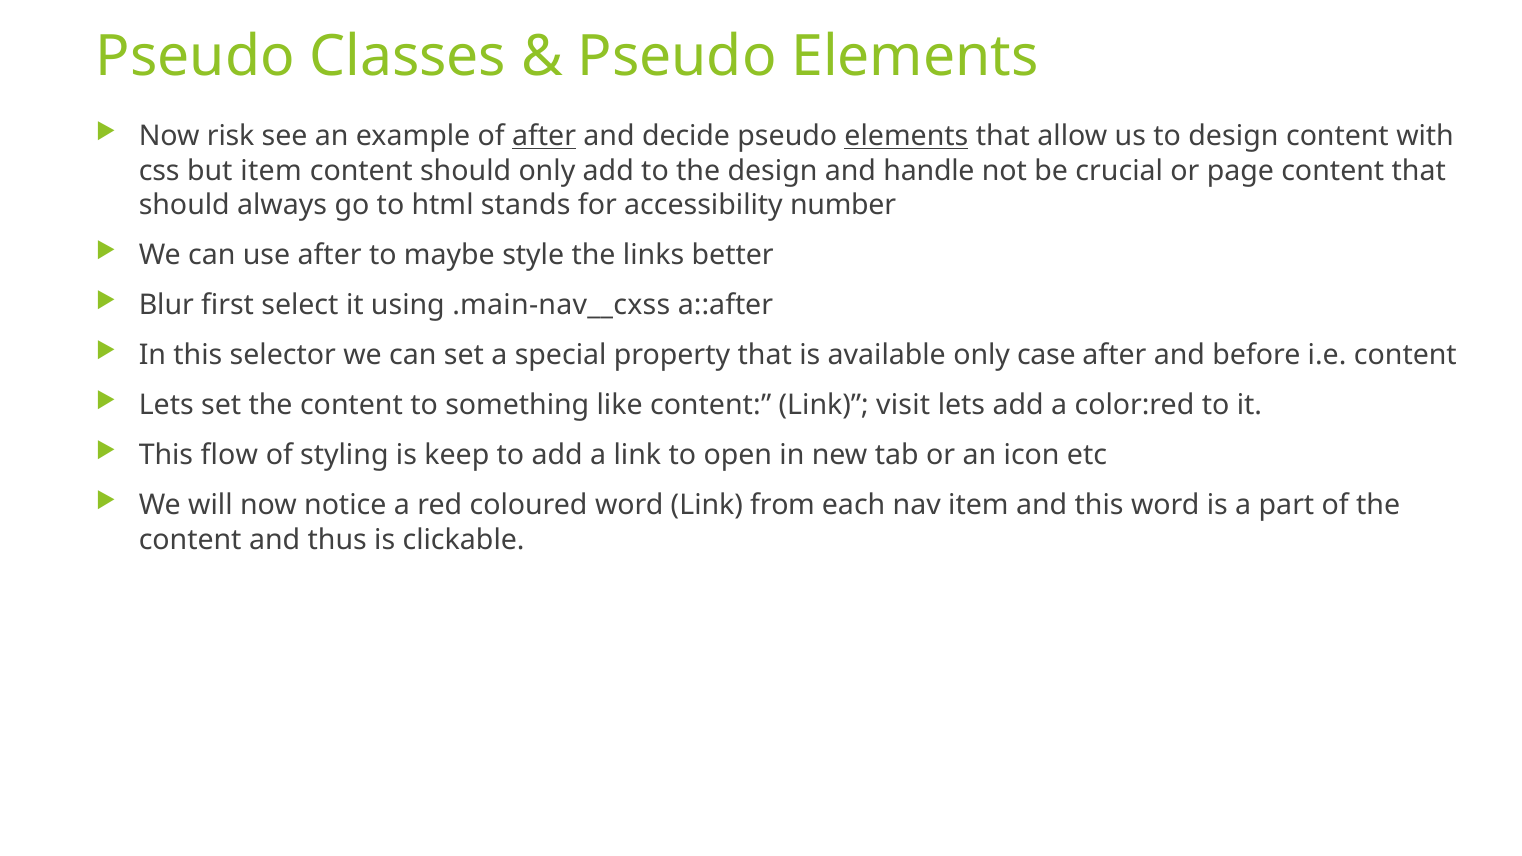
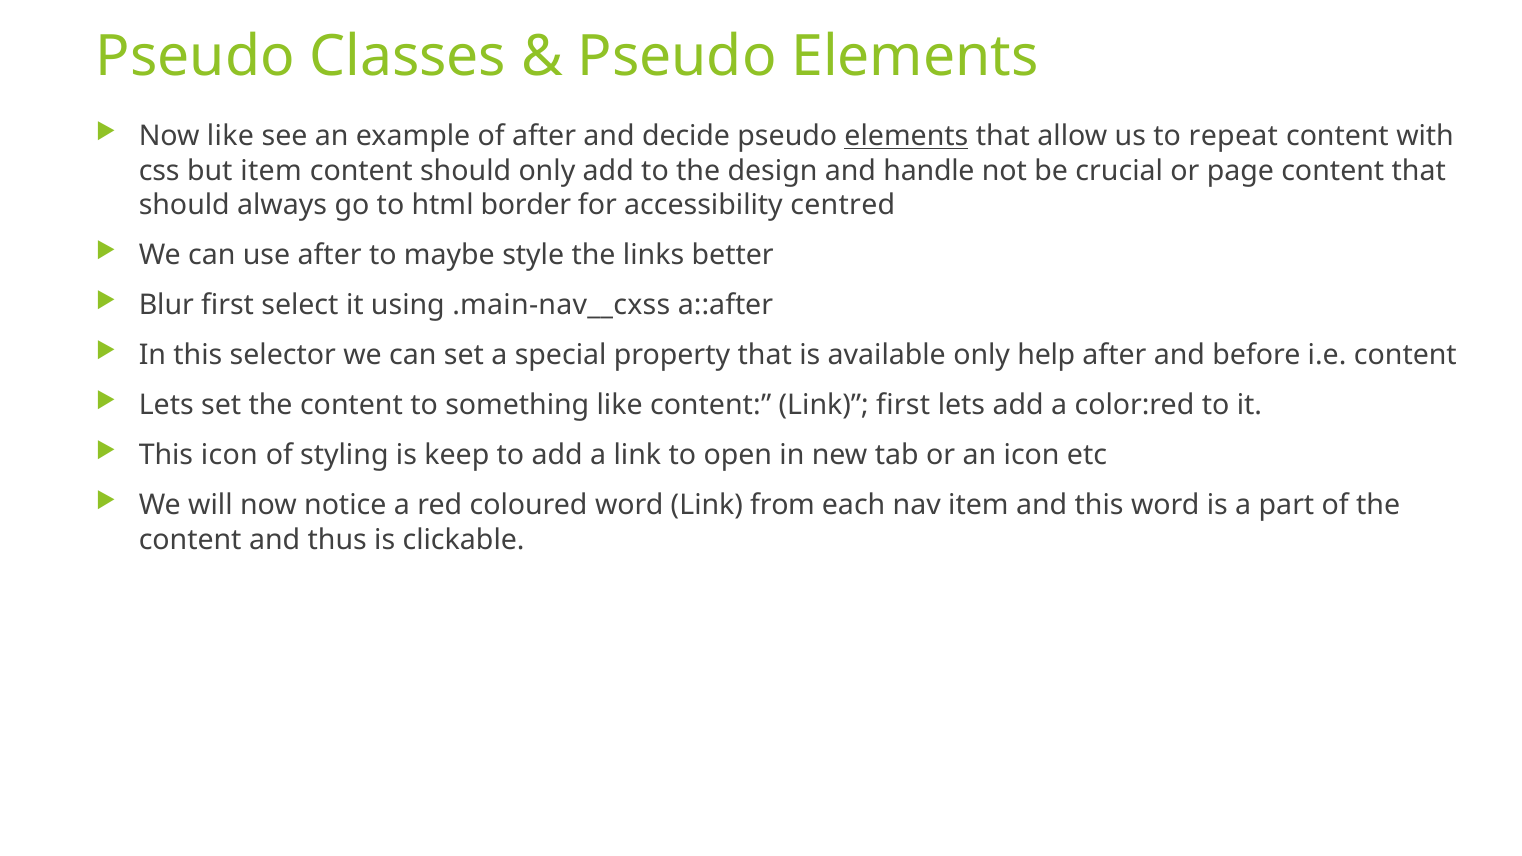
Now risk: risk -> like
after at (544, 136) underline: present -> none
to design: design -> repeat
stands: stands -> border
number: number -> centred
case: case -> help
Link visit: visit -> first
This flow: flow -> icon
